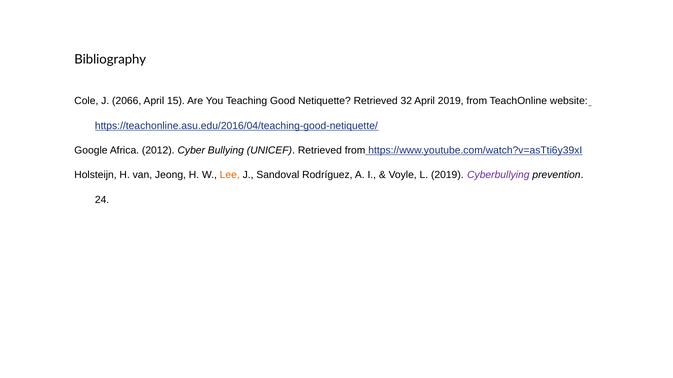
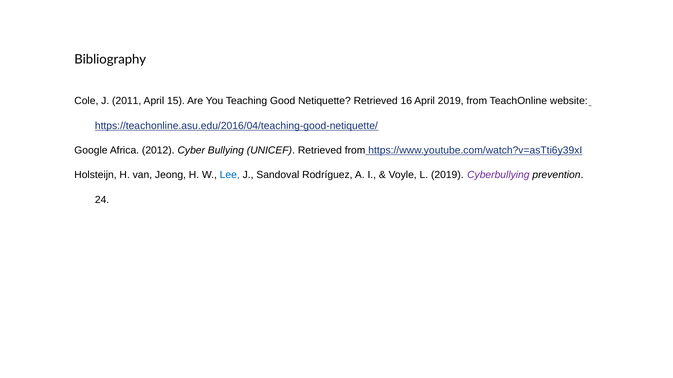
2066: 2066 -> 2011
32: 32 -> 16
Lee colour: orange -> blue
